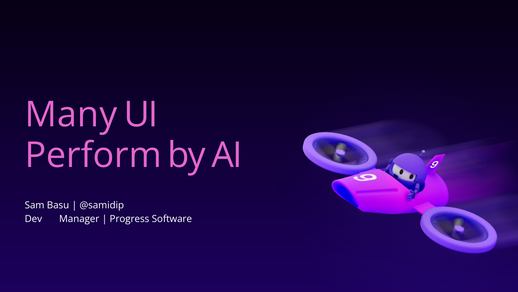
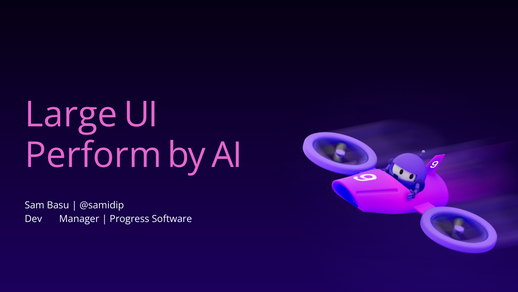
Many: Many -> Large
